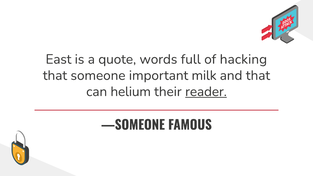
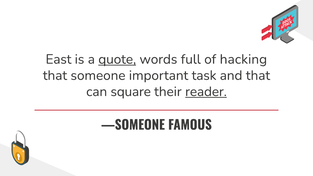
quote underline: none -> present
milk: milk -> task
helium: helium -> square
